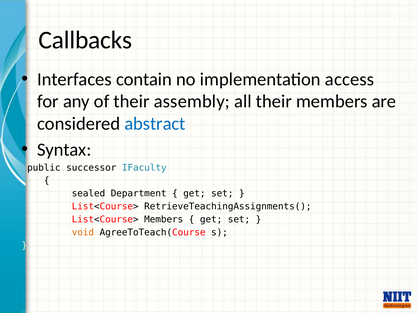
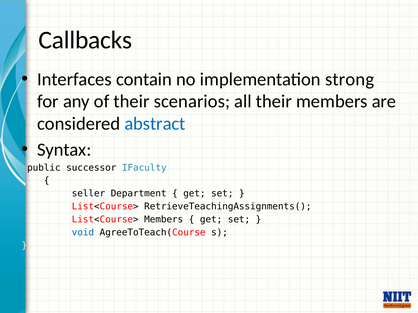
access: access -> strong
assembly: assembly -> scenarios
sealed: sealed -> seller
void colour: orange -> blue
